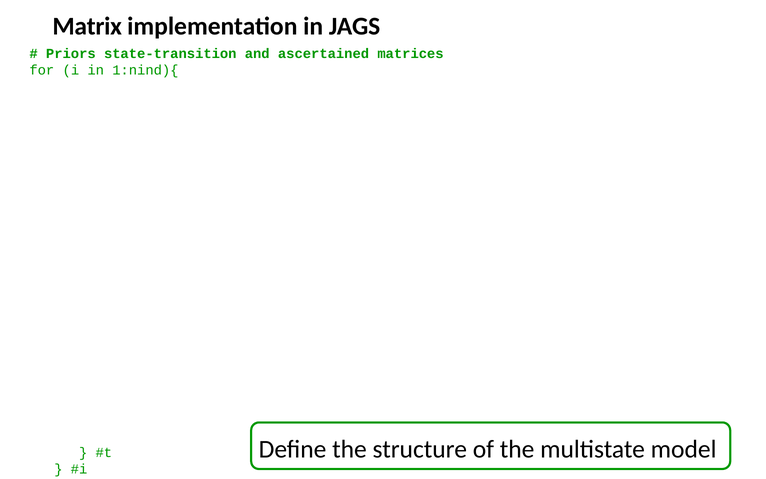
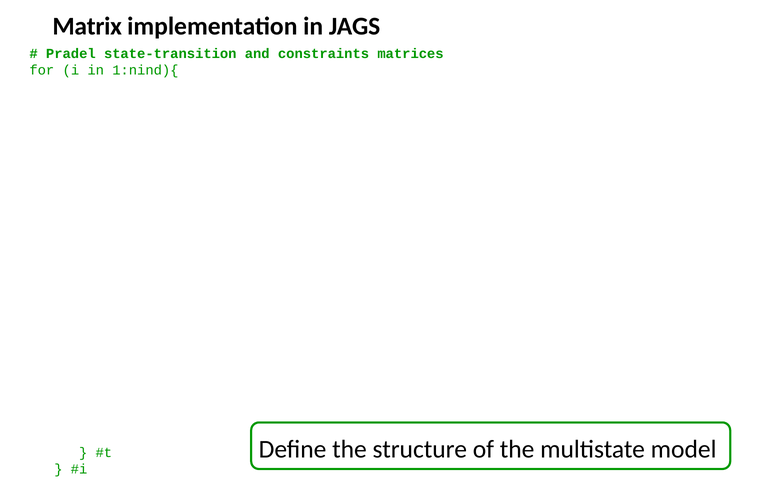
Priors: Priors -> Pradel
ascertained: ascertained -> constraints
